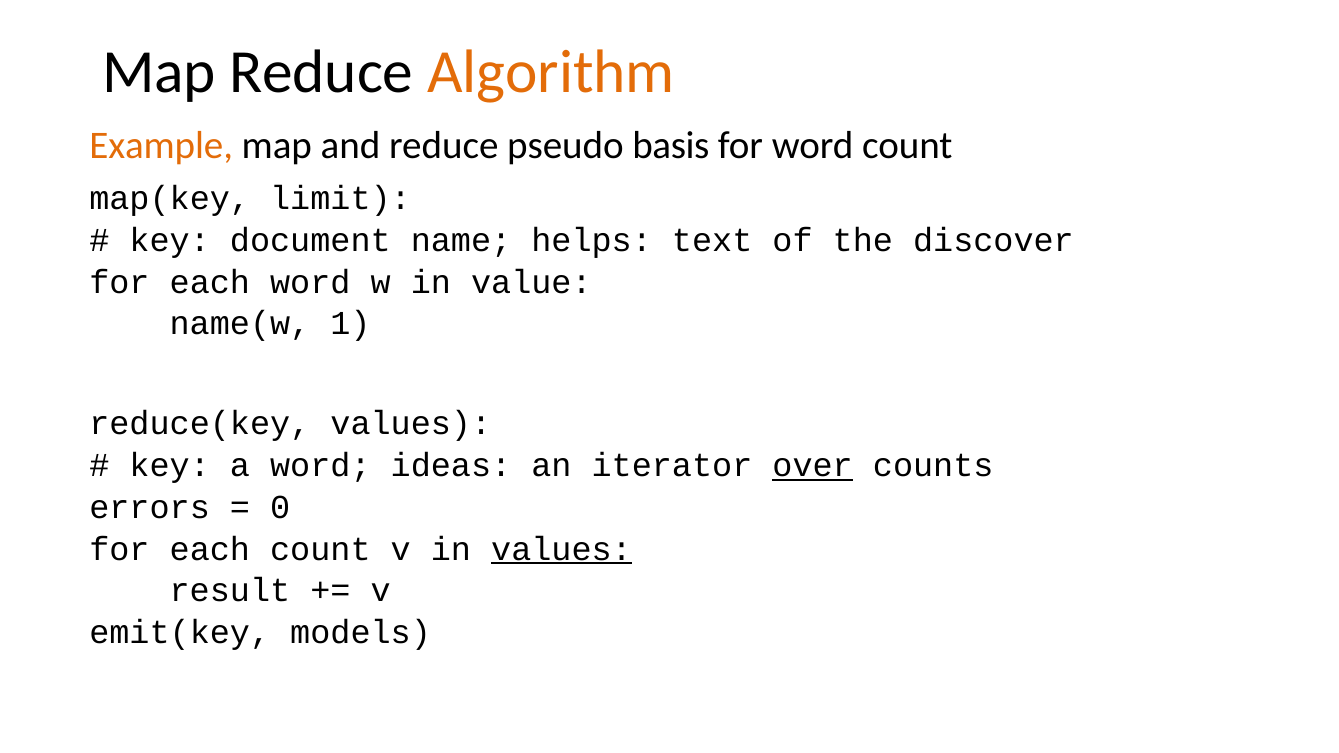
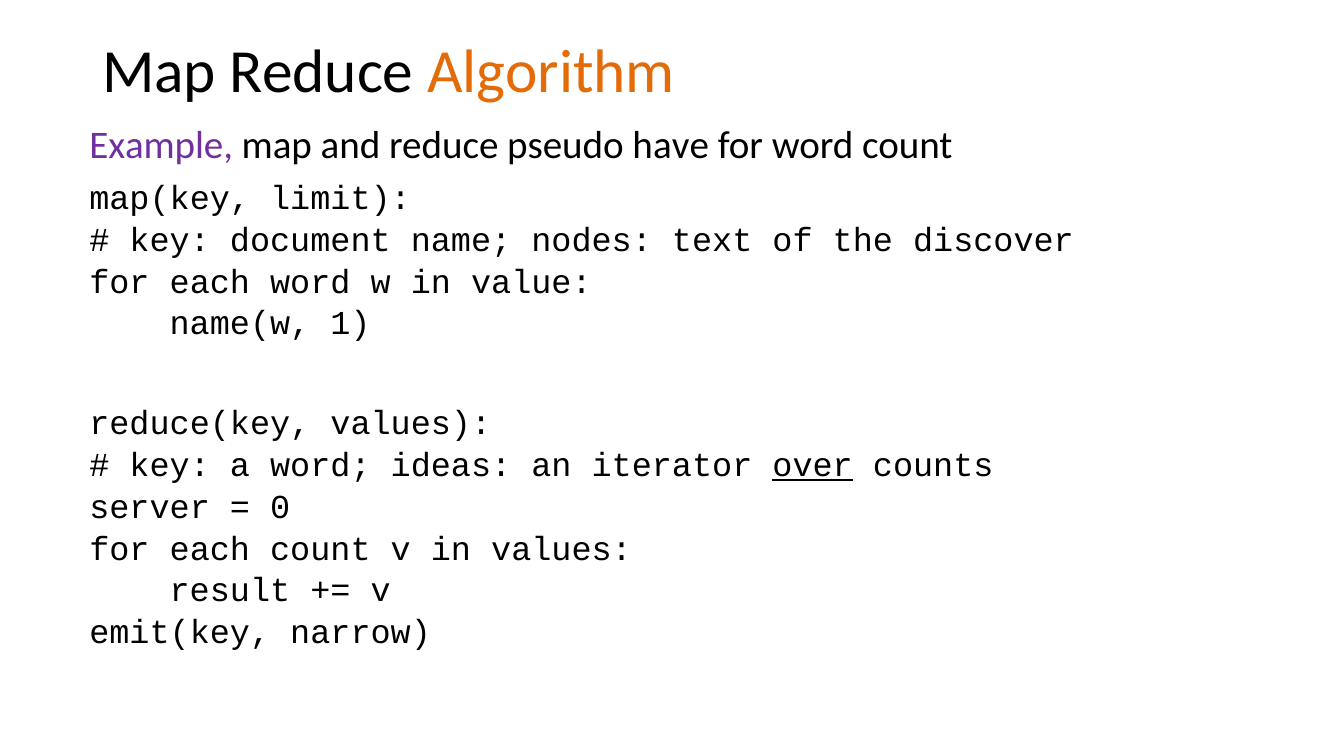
Example colour: orange -> purple
basis: basis -> have
helps: helps -> nodes
errors: errors -> server
values at (561, 549) underline: present -> none
models: models -> narrow
